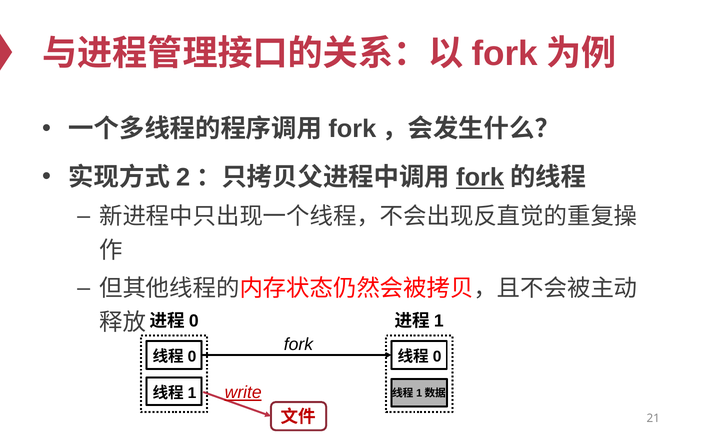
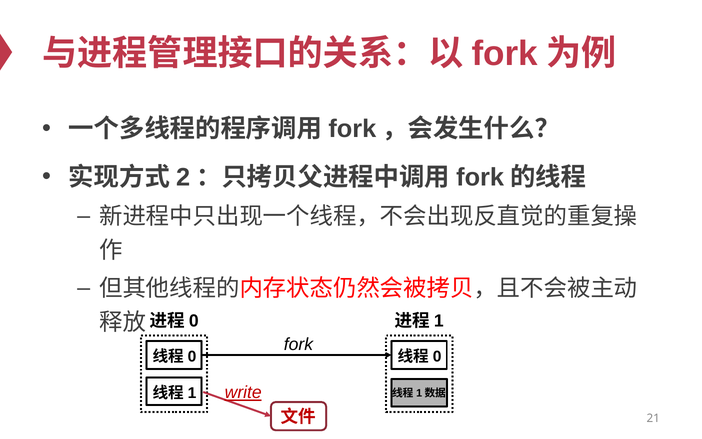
fork at (480, 177) underline: present -> none
